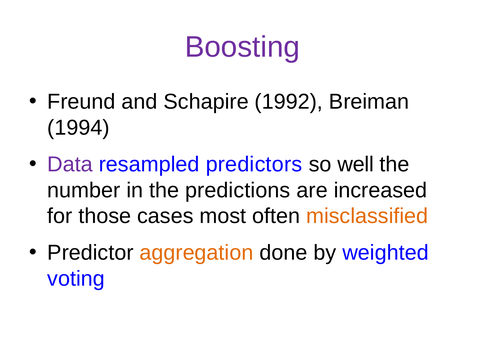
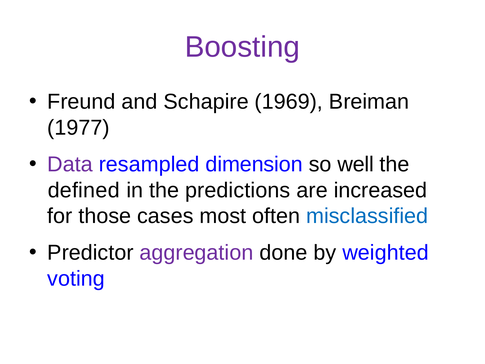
1992: 1992 -> 1969
1994: 1994 -> 1977
predictors: predictors -> dimension
number: number -> defined
misclassified colour: orange -> blue
aggregation colour: orange -> purple
